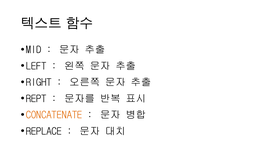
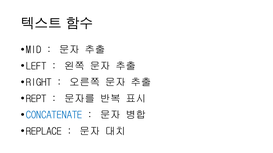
CONCATENATE colour: orange -> blue
